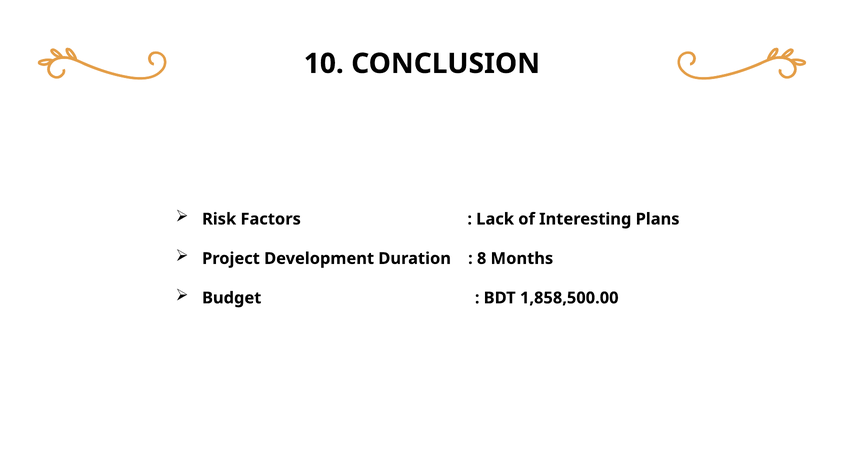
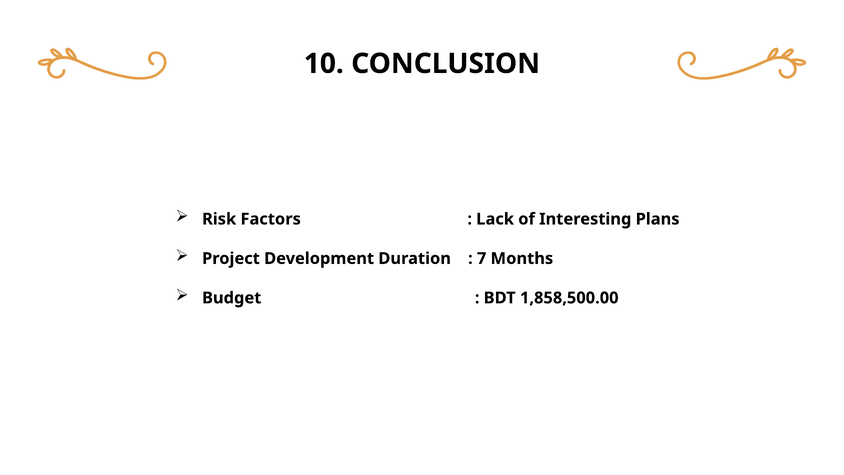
8: 8 -> 7
